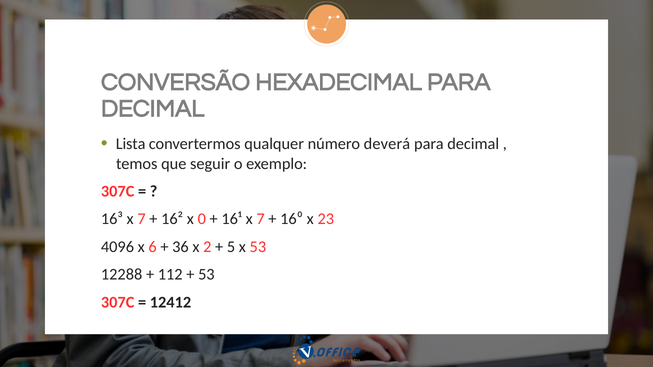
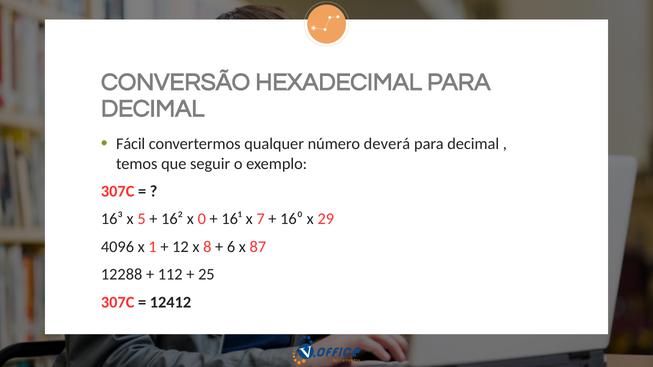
Lista: Lista -> Fácil
16³ x 7: 7 -> 5
23: 23 -> 29
6: 6 -> 1
36: 36 -> 12
2: 2 -> 8
5: 5 -> 6
x 53: 53 -> 87
53 at (206, 275): 53 -> 25
